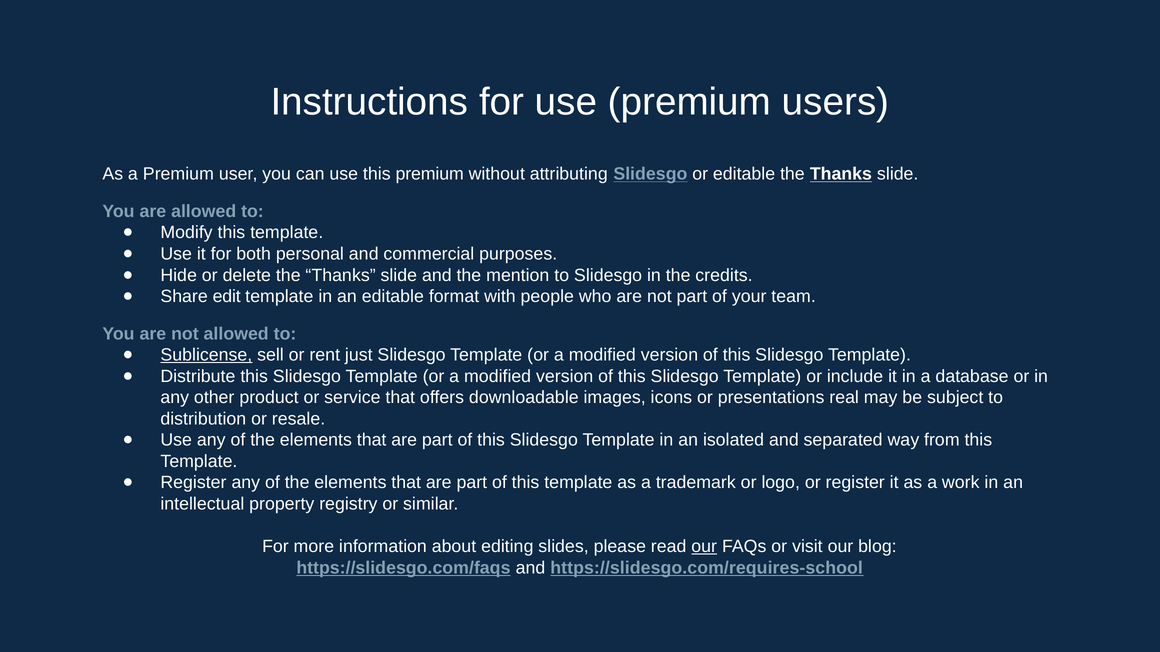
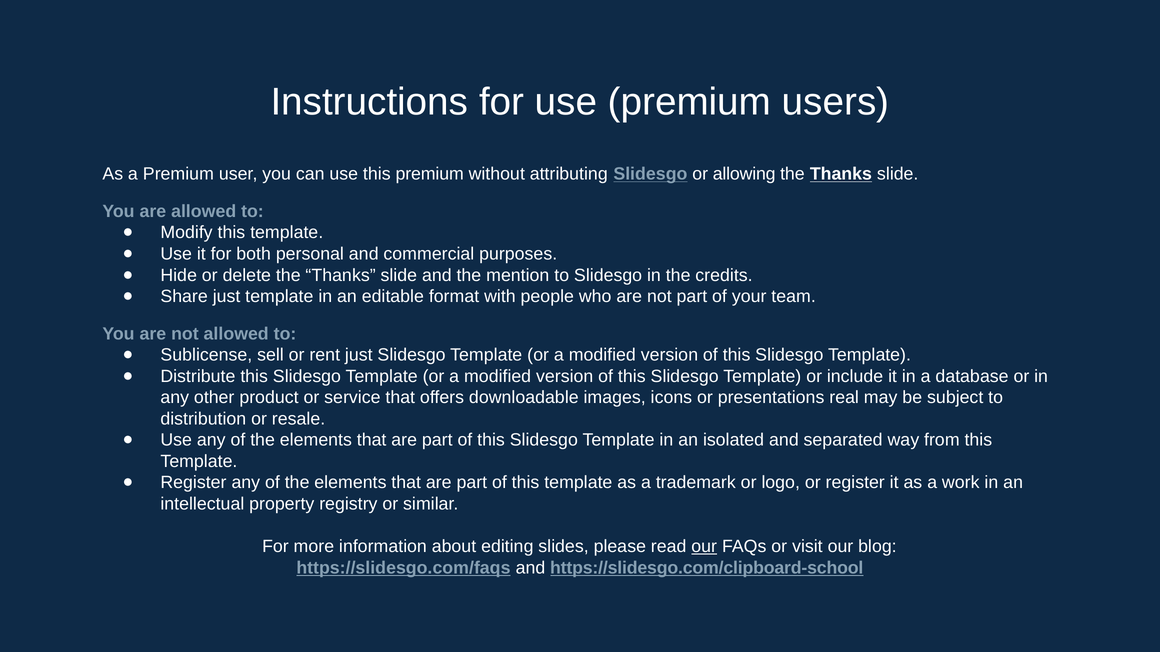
or editable: editable -> allowing
Share edit: edit -> just
Sublicense underline: present -> none
https://slidesgo.com/requires-school: https://slidesgo.com/requires-school -> https://slidesgo.com/clipboard-school
